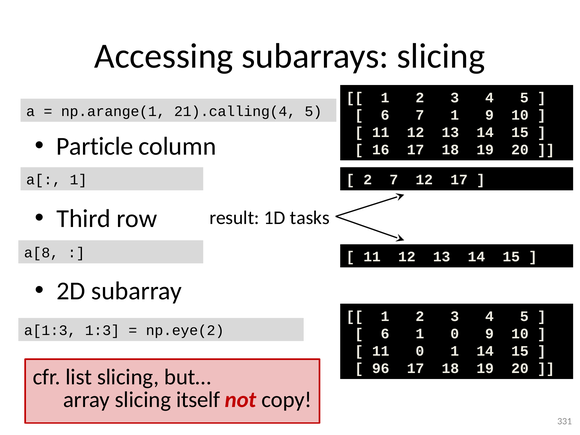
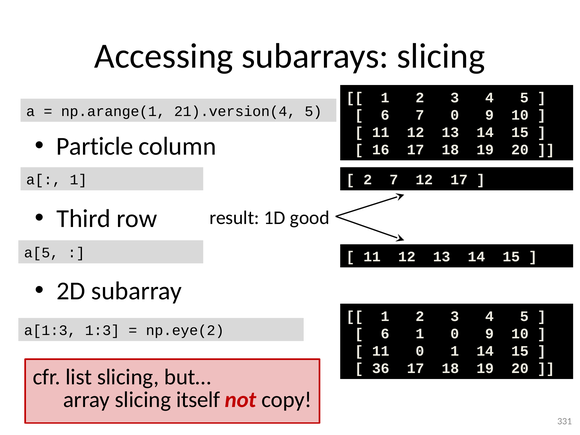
21).calling(4: 21).calling(4 -> 21).version(4
7 1: 1 -> 0
tasks: tasks -> good
a[8: a[8 -> a[5
96: 96 -> 36
